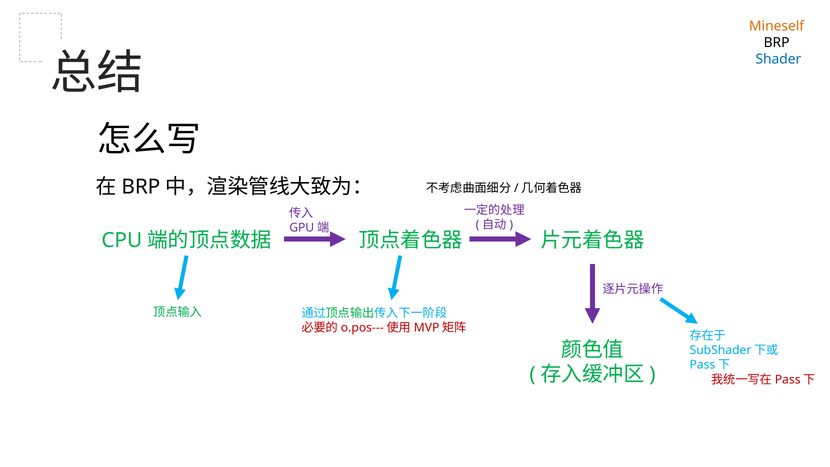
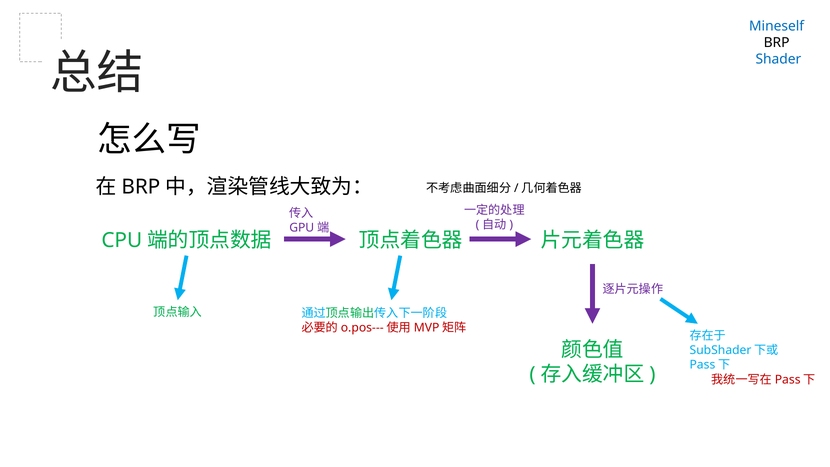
Mineself colour: orange -> blue
